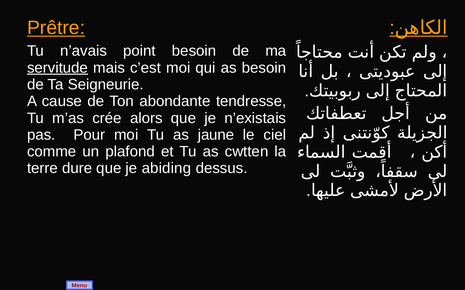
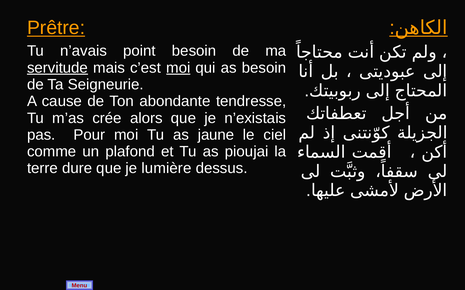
moi at (178, 68) underline: none -> present
cwtten: cwtten -> pioujai
abiding: abiding -> lumière
